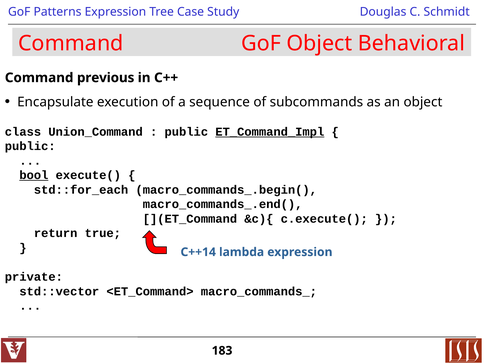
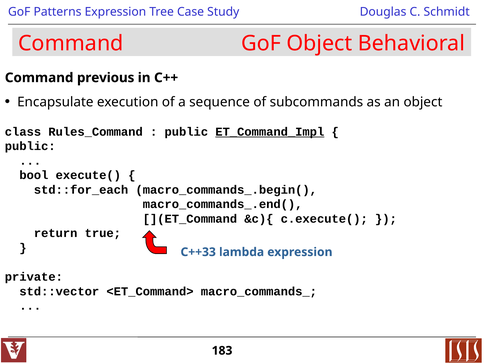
Union_Command: Union_Command -> Rules_Command
bool underline: present -> none
C++14: C++14 -> C++33
